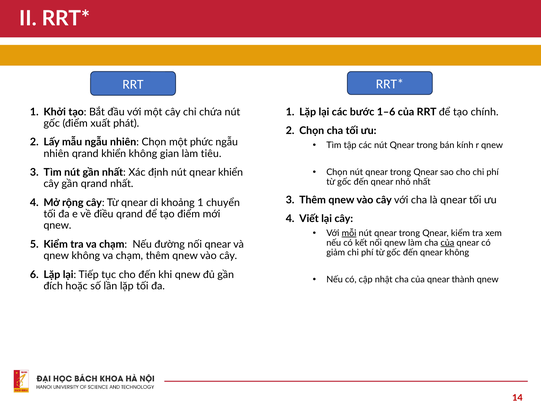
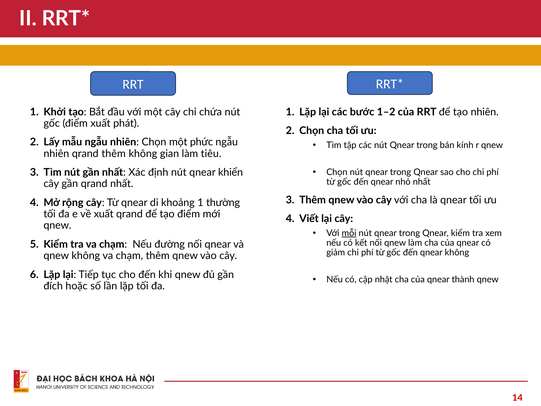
1–6: 1–6 -> 1–2
tạo chính: chính -> nhiên
qrand khiển: khiển -> thêm
chuyển: chuyển -> thường
về điều: điều -> xuất
của at (447, 243) underline: present -> none
